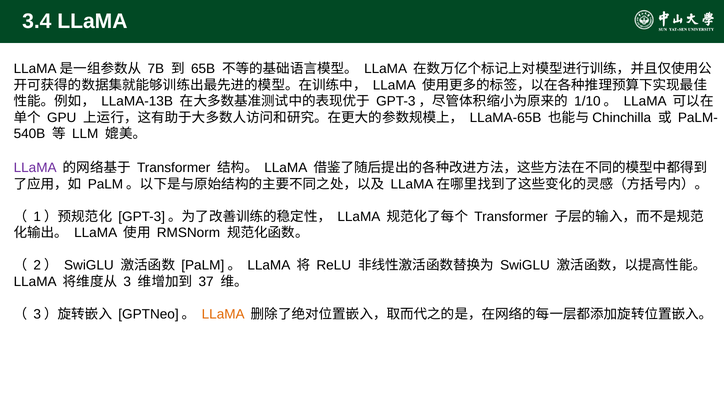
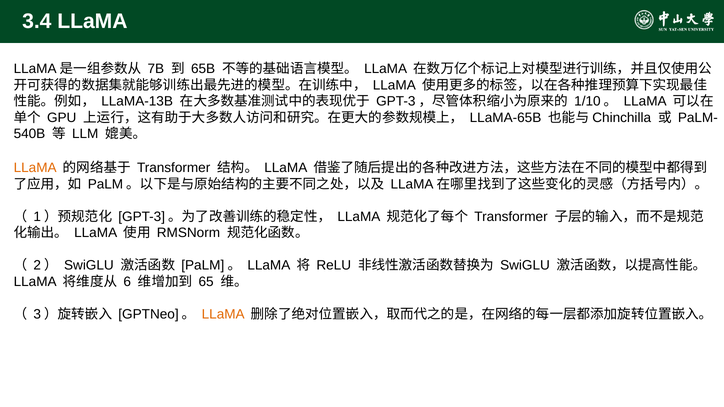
LLaMA at (35, 168) colour: purple -> orange
3: 3 -> 6
37: 37 -> 65
